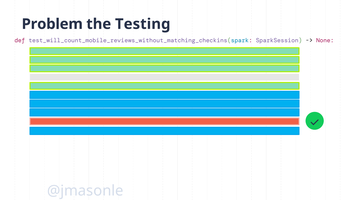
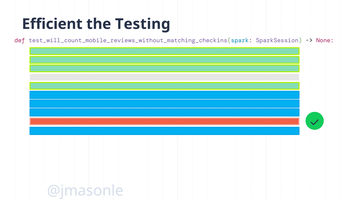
Problem: Problem -> Efficient
